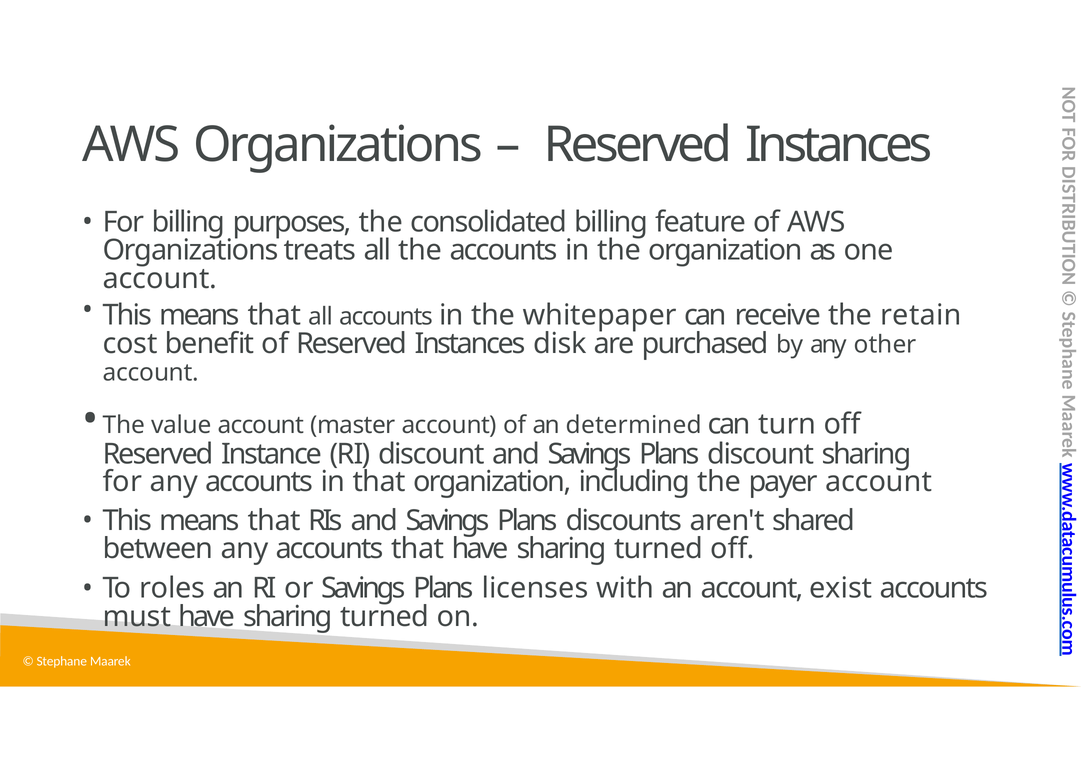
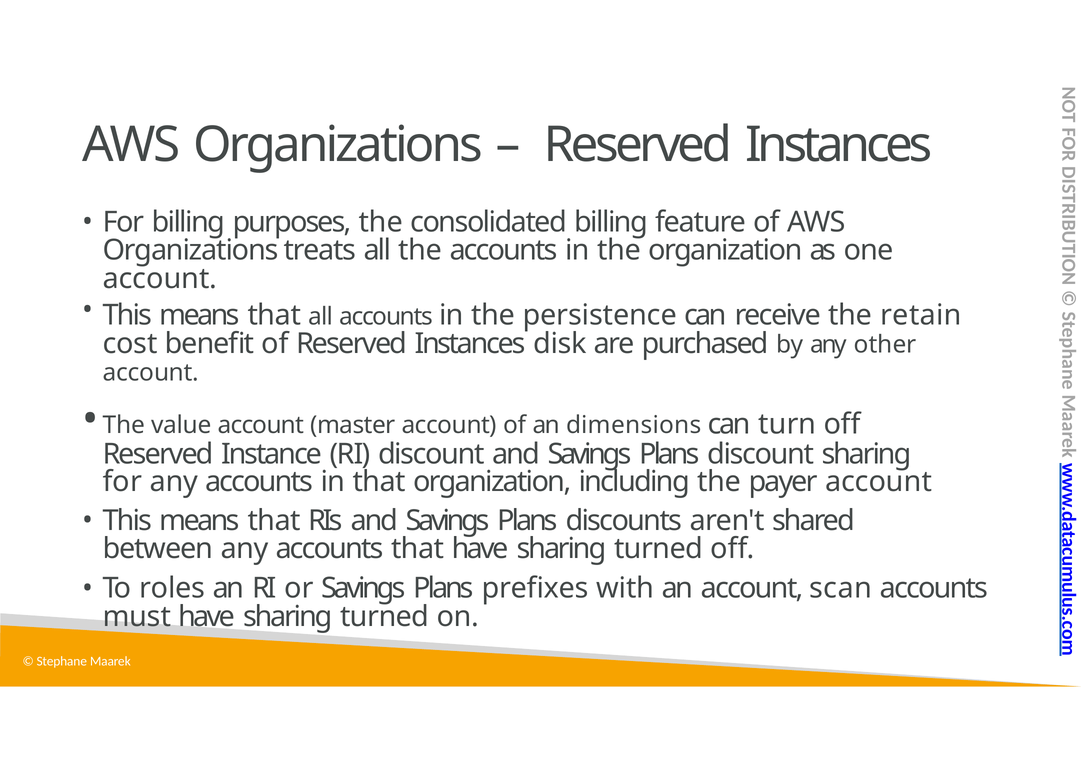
whitepaper: whitepaper -> persistence
determined: determined -> dimensions
licenses: licenses -> prefixes
exist: exist -> scan
